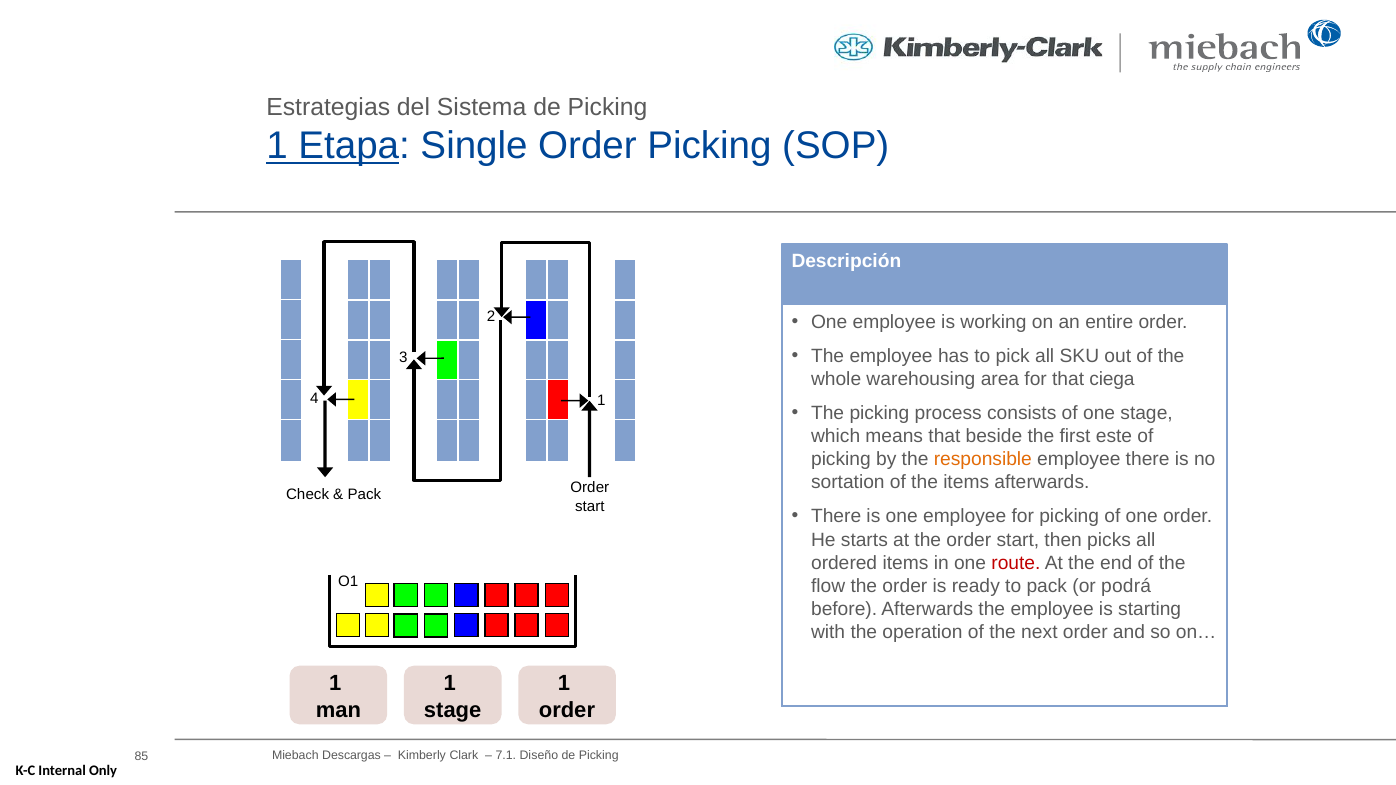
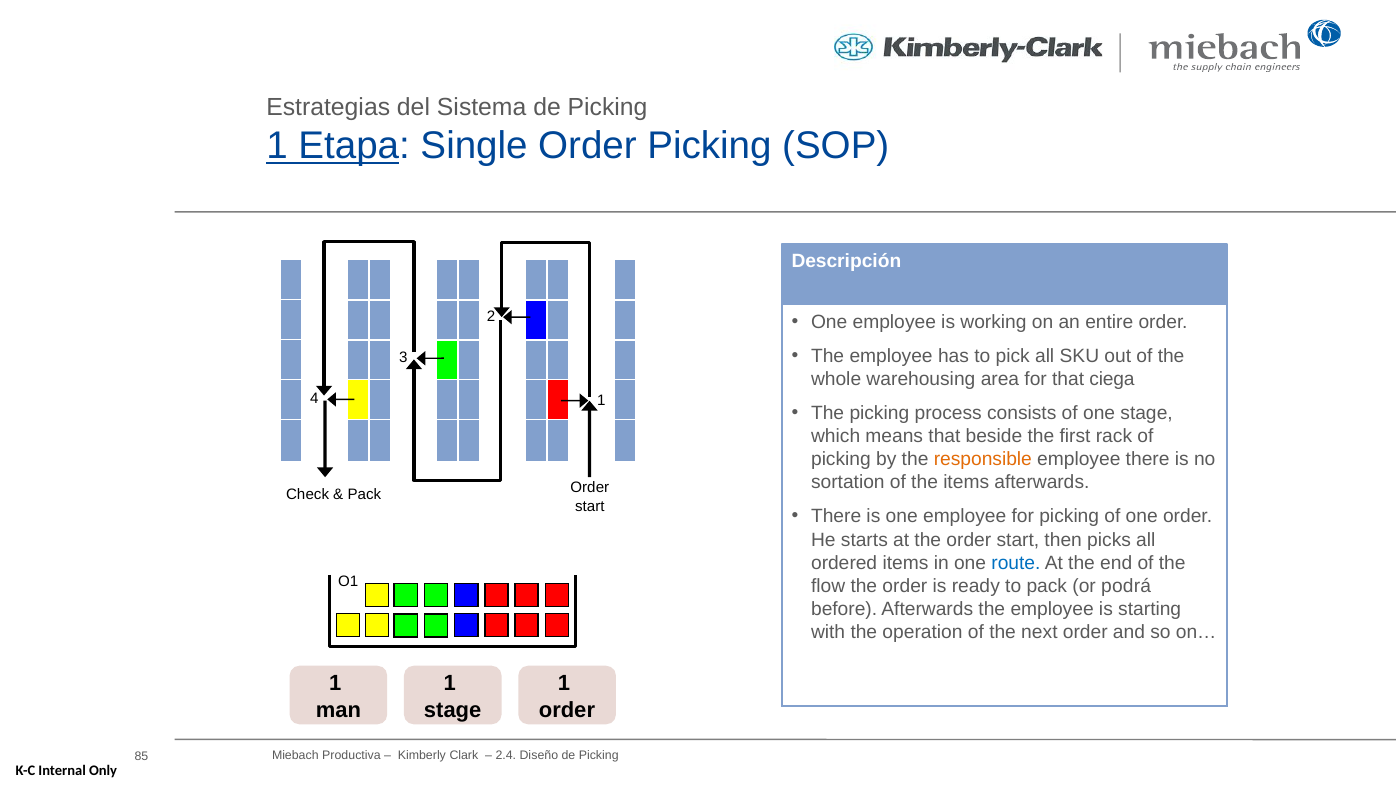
este: este -> rack
route colour: red -> blue
Descargas: Descargas -> Productiva
7.1: 7.1 -> 2.4
